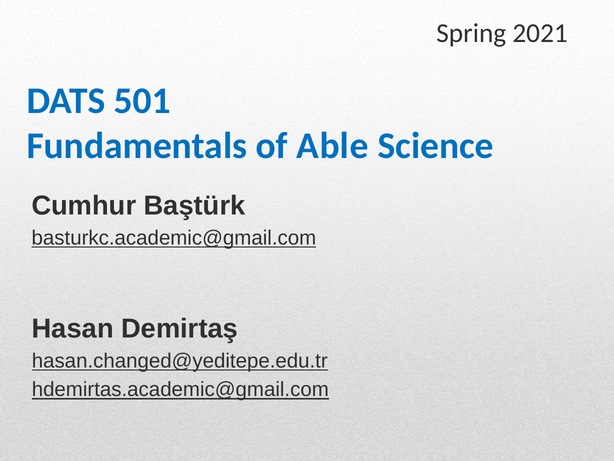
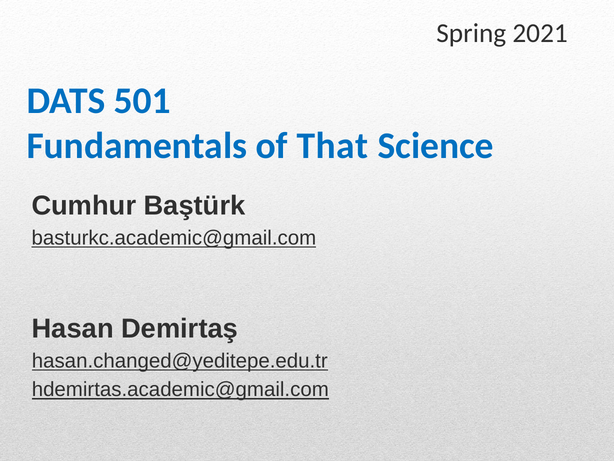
Able: Able -> That
